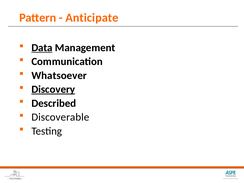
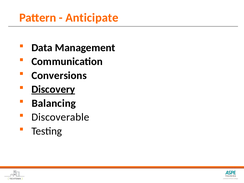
Data underline: present -> none
Whatsoever: Whatsoever -> Conversions
Described: Described -> Balancing
